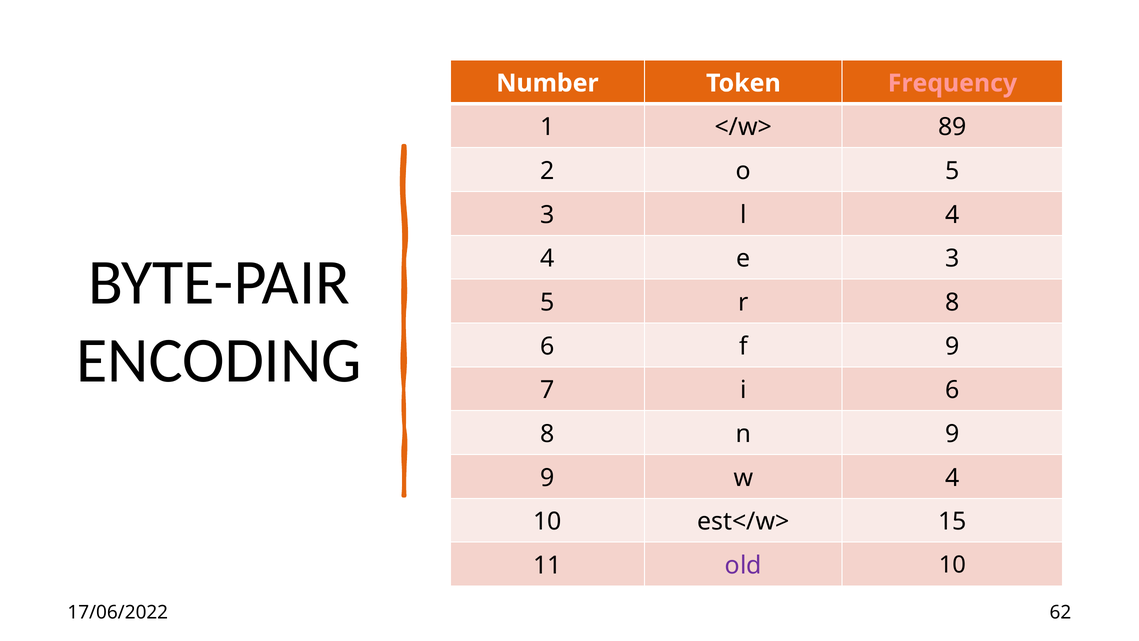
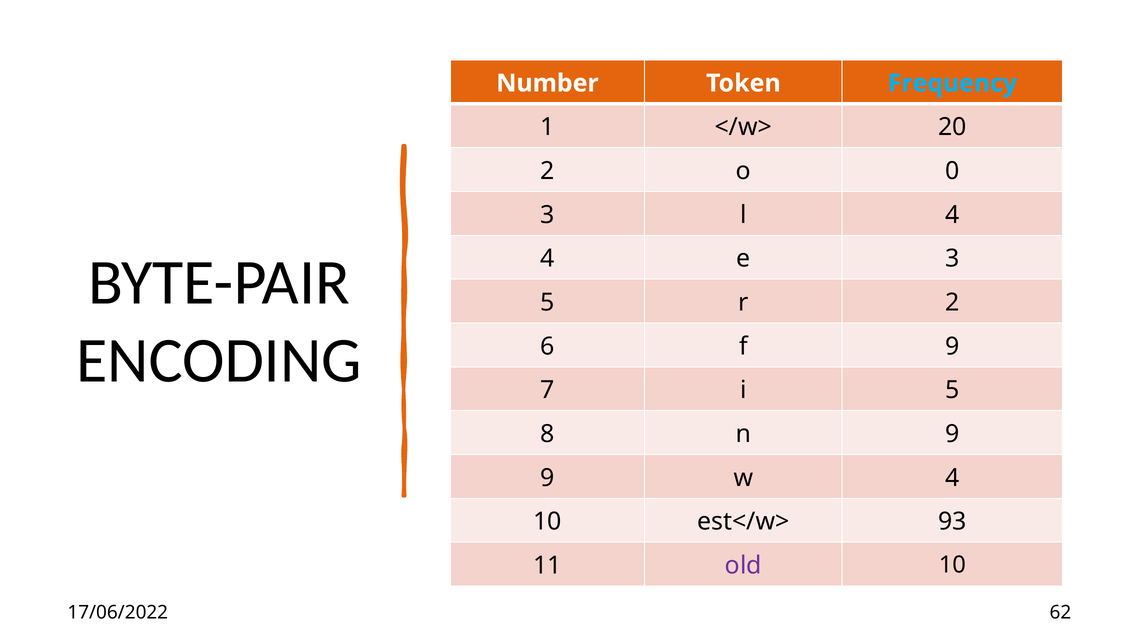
Frequency colour: pink -> light blue
89: 89 -> 20
o 5: 5 -> 0
r 8: 8 -> 2
i 6: 6 -> 5
15: 15 -> 93
